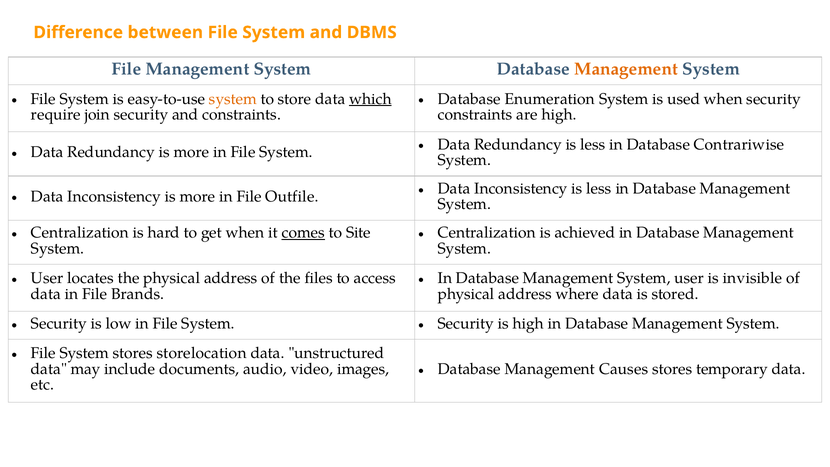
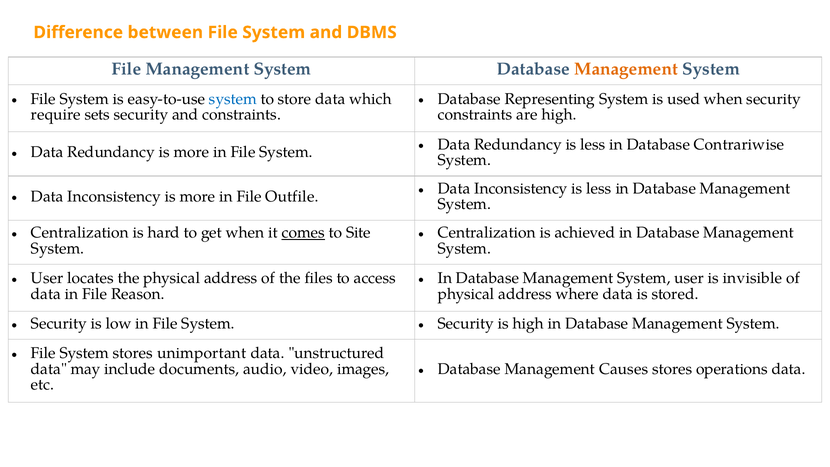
system at (233, 99) colour: orange -> blue
which underline: present -> none
Enumeration: Enumeration -> Representing
join: join -> sets
Brands: Brands -> Reason
storelocation: storelocation -> unimportant
temporary: temporary -> operations
